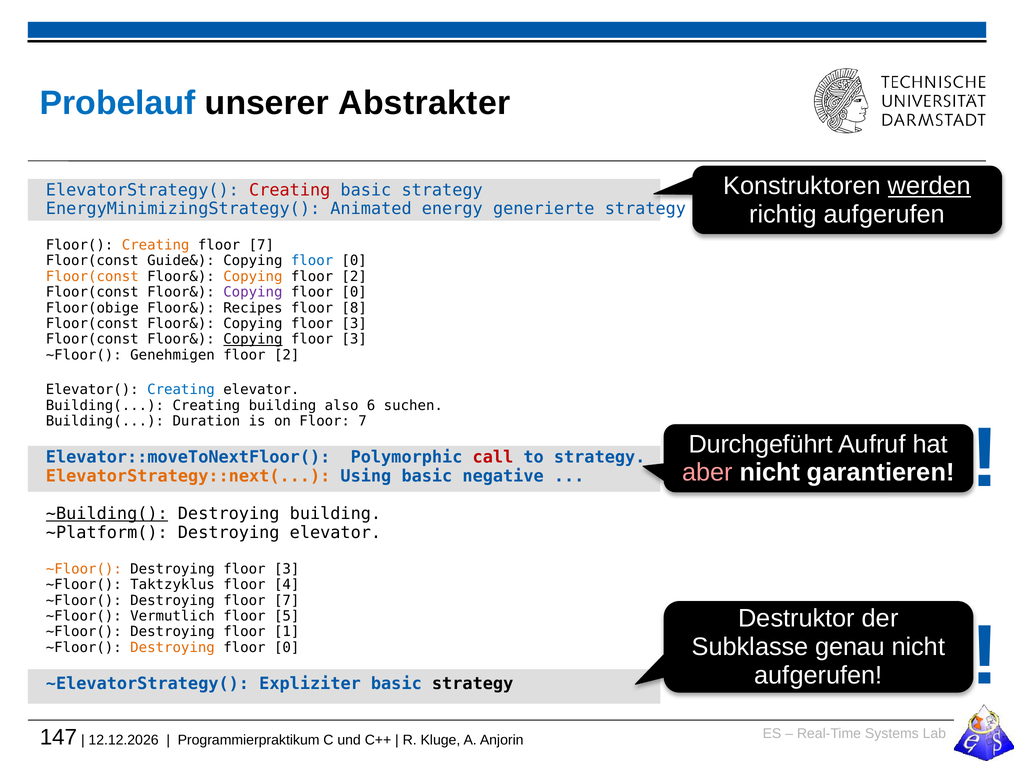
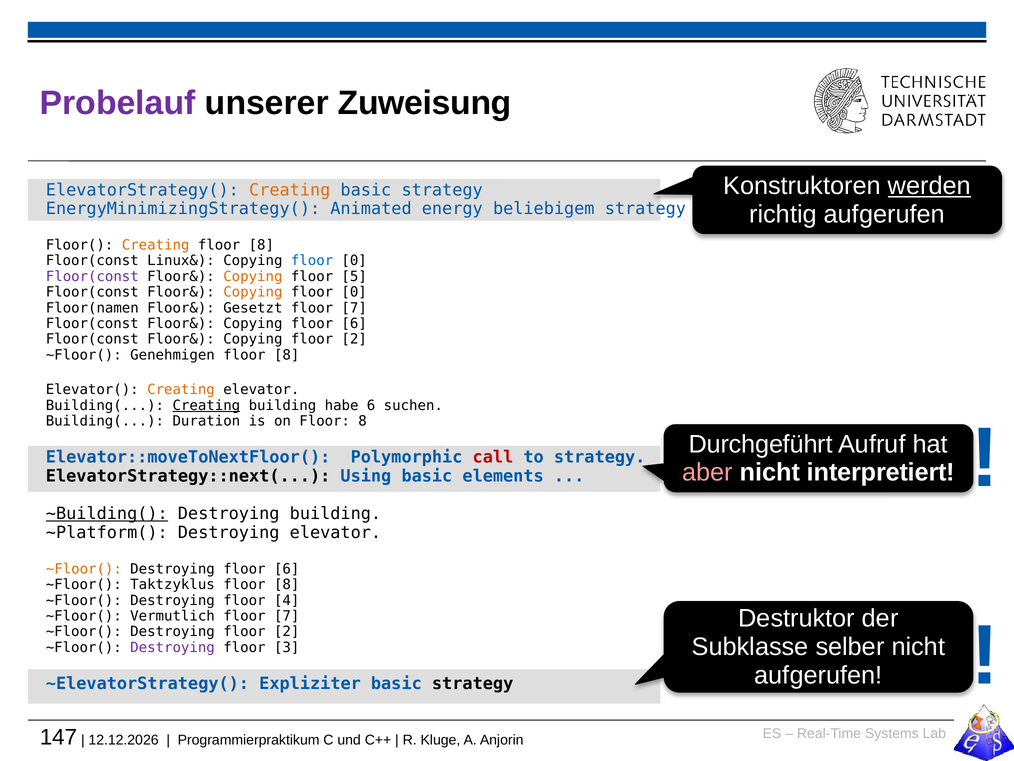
Probelauf colour: blue -> purple
Abstrakter: Abstrakter -> Zuweisung
Creating at (290, 190) colour: red -> orange
generierte: generierte -> beliebigem
7 at (261, 245): 7 -> 8
Guide&: Guide& -> Linux&
Floor(const at (92, 276) colour: orange -> purple
2 at (354, 276): 2 -> 5
Copying at (253, 292) colour: purple -> orange
Floor(obige: Floor(obige -> Floor(namen
Recipes: Recipes -> Gesetzt
8 at (354, 308): 8 -> 7
3 at (354, 323): 3 -> 6
Copying at (253, 339) underline: present -> none
3 at (354, 339): 3 -> 2
2 at (287, 355): 2 -> 8
Creating at (181, 389) colour: blue -> orange
Creating at (206, 405) underline: none -> present
also: also -> habe
on Floor 7: 7 -> 8
garantieren: garantieren -> interpretiert
ElevatorStrategy::next( colour: orange -> black
negative: negative -> elements
Destroying floor 3: 3 -> 6
4 at (287, 584): 4 -> 8
Destroying floor 7: 7 -> 4
5 at (287, 616): 5 -> 7
Destroying floor 1: 1 -> 2
genau: genau -> selber
Destroying at (173, 647) colour: orange -> purple
0 at (287, 647): 0 -> 3
